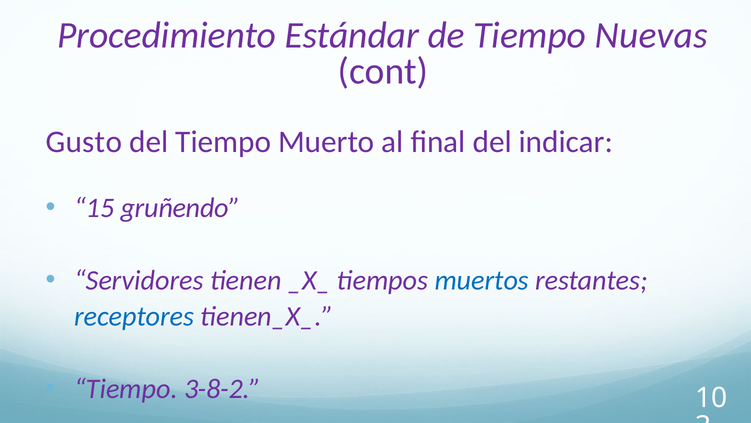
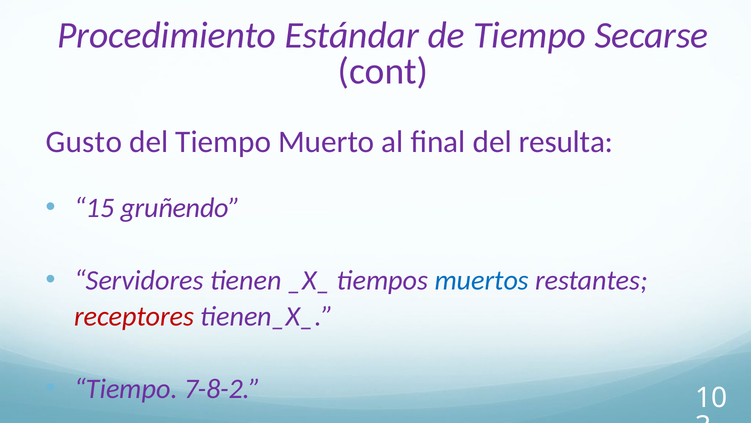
Nuevas: Nuevas -> Secarse
indicar: indicar -> resulta
receptores colour: blue -> red
3-8-2: 3-8-2 -> 7-8-2
